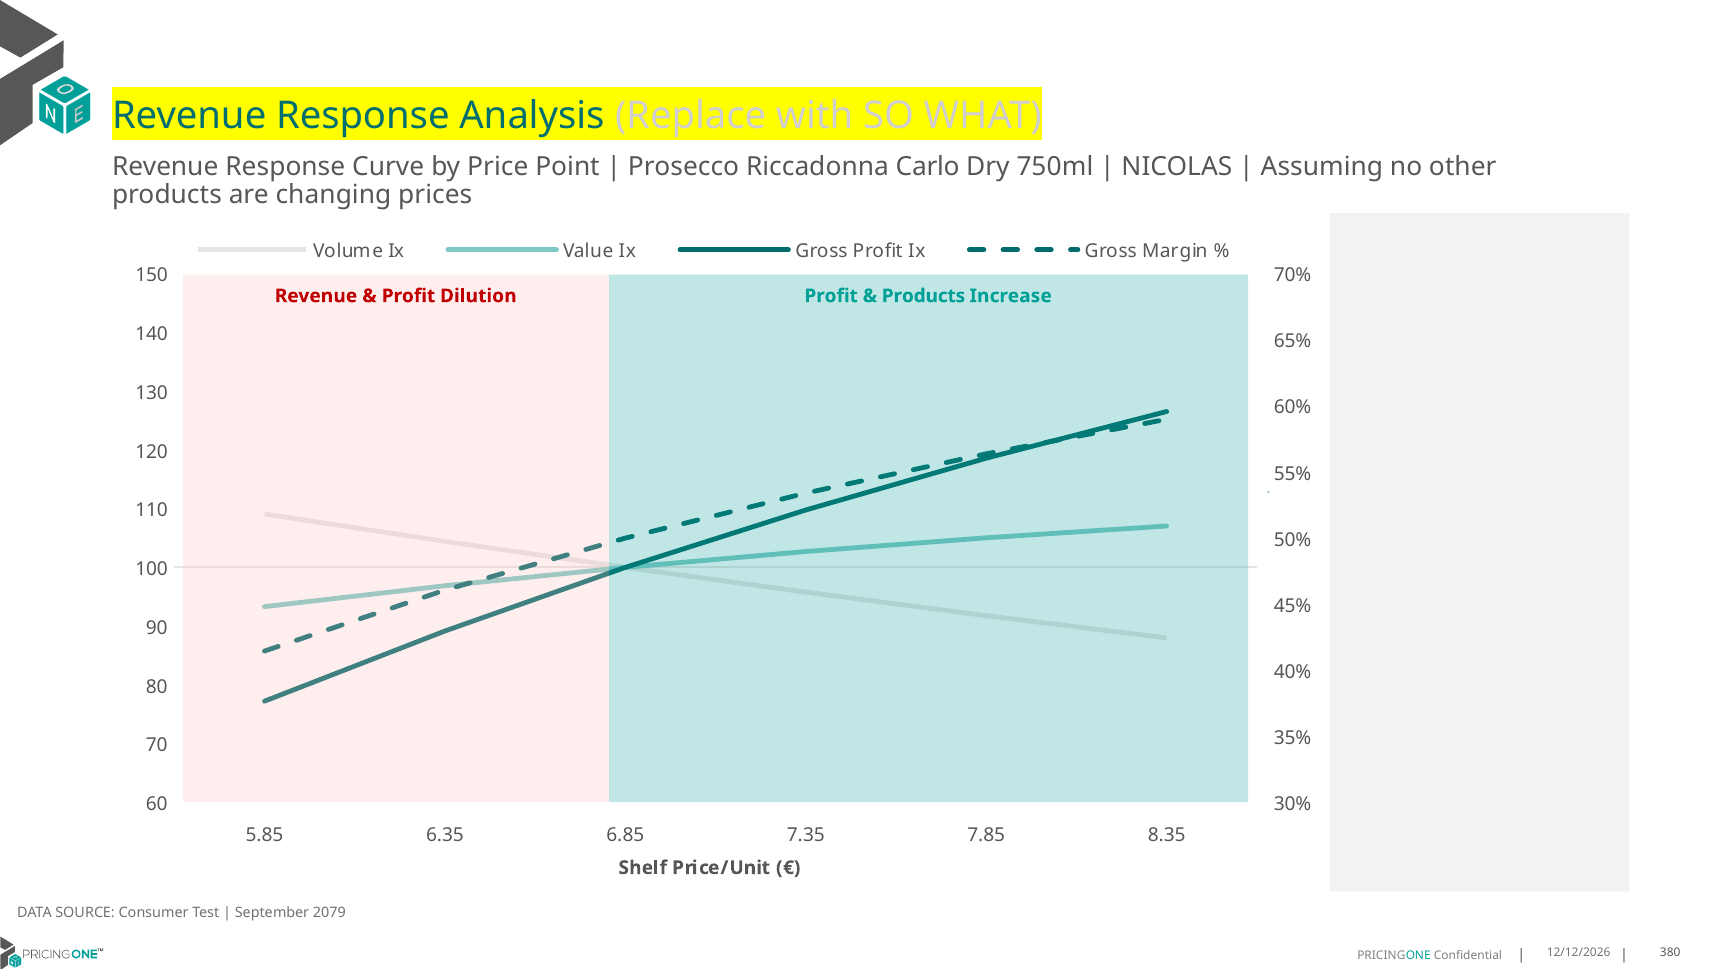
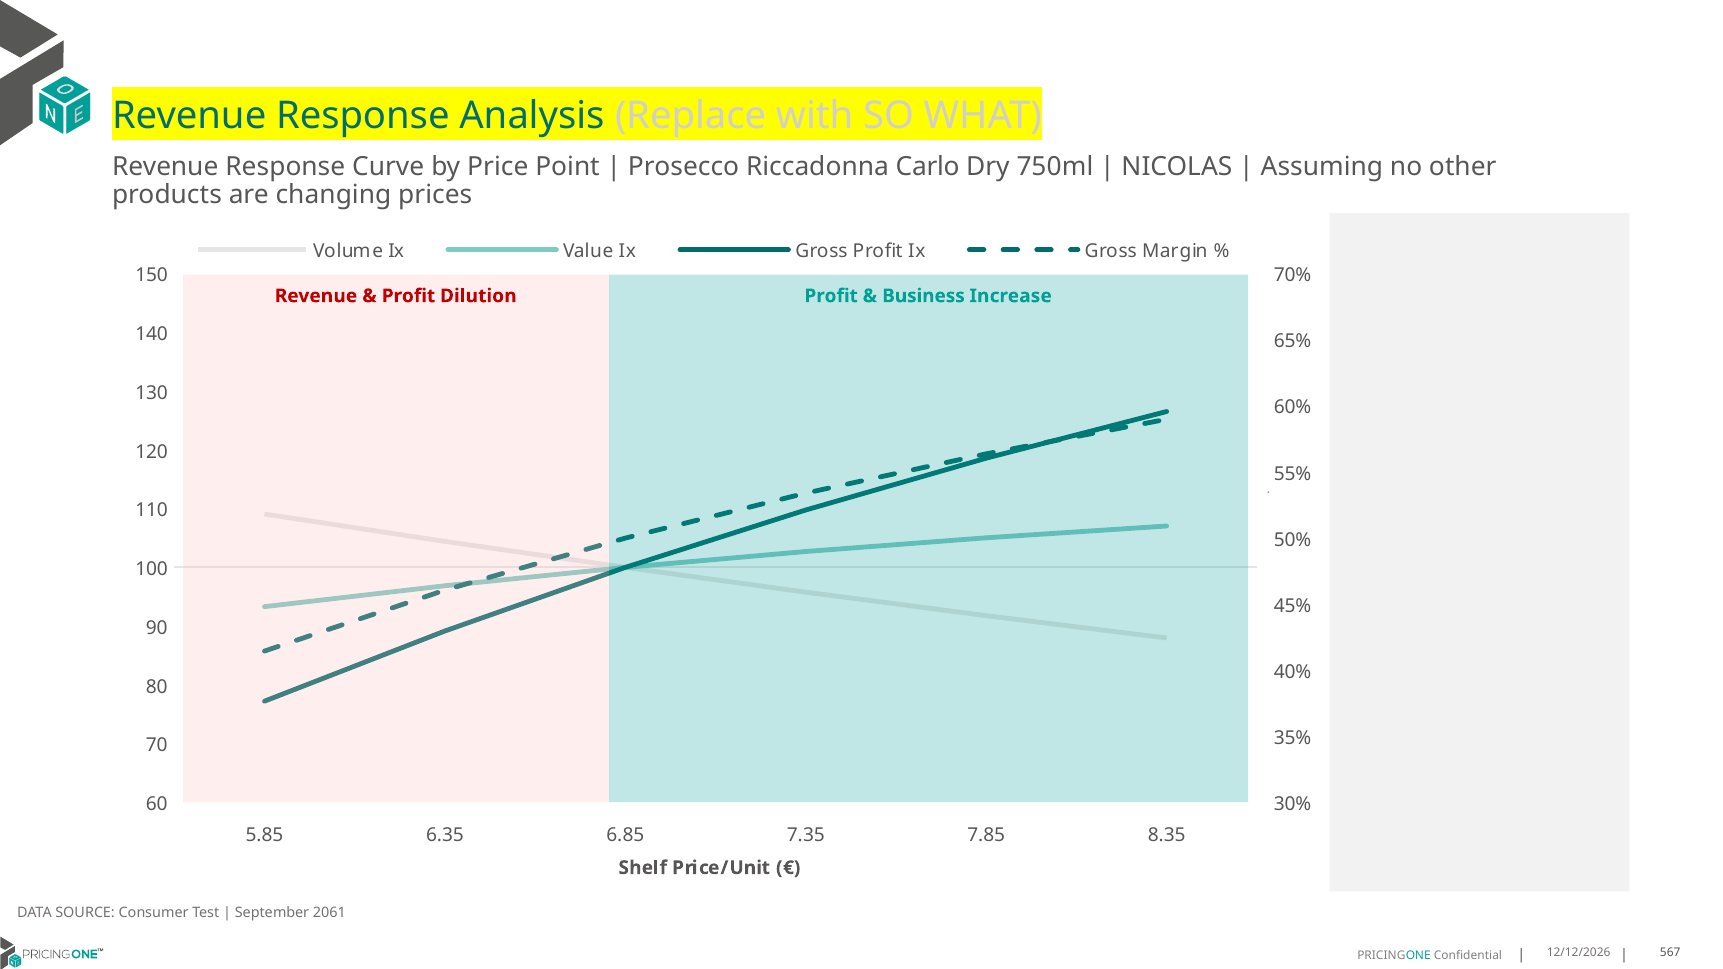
Products at (923, 296): Products -> Business
2079: 2079 -> 2061
380: 380 -> 567
